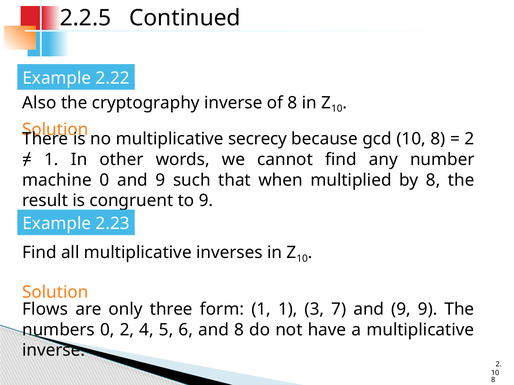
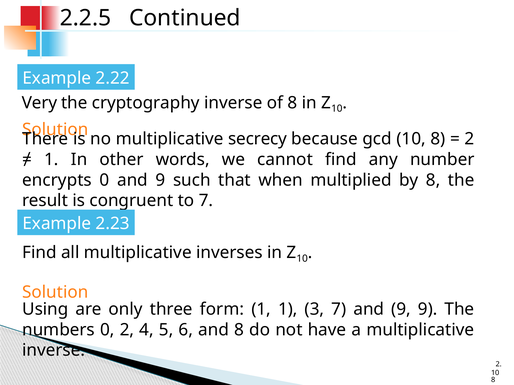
Also: Also -> Very
machine: machine -> encrypts
to 9: 9 -> 7
Flows: Flows -> Using
